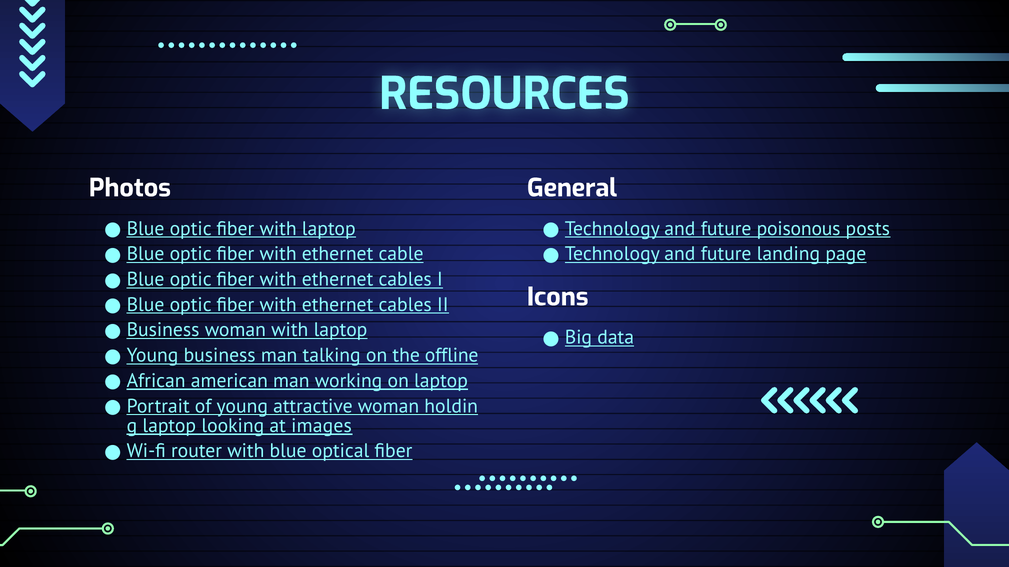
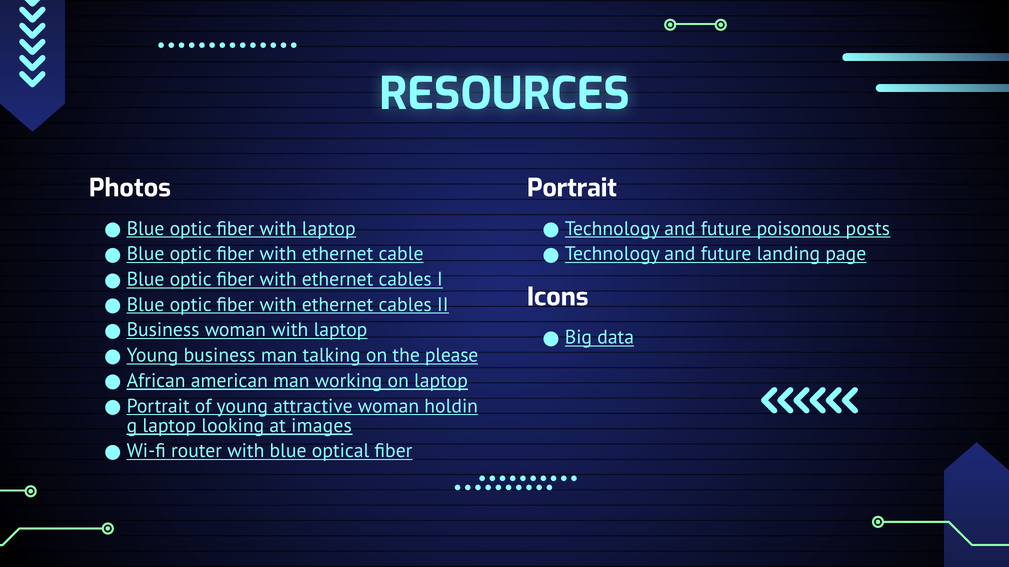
General at (572, 188): General -> Portrait
offline: offline -> please
